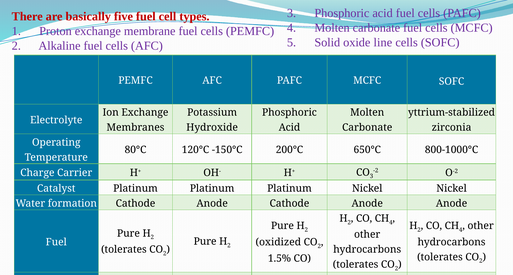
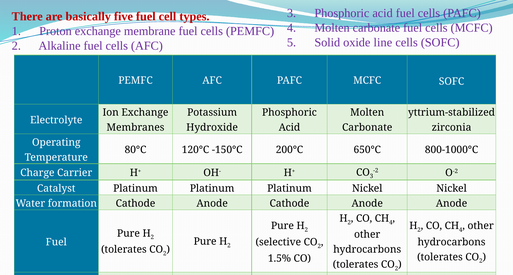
oxidized: oxidized -> selective
